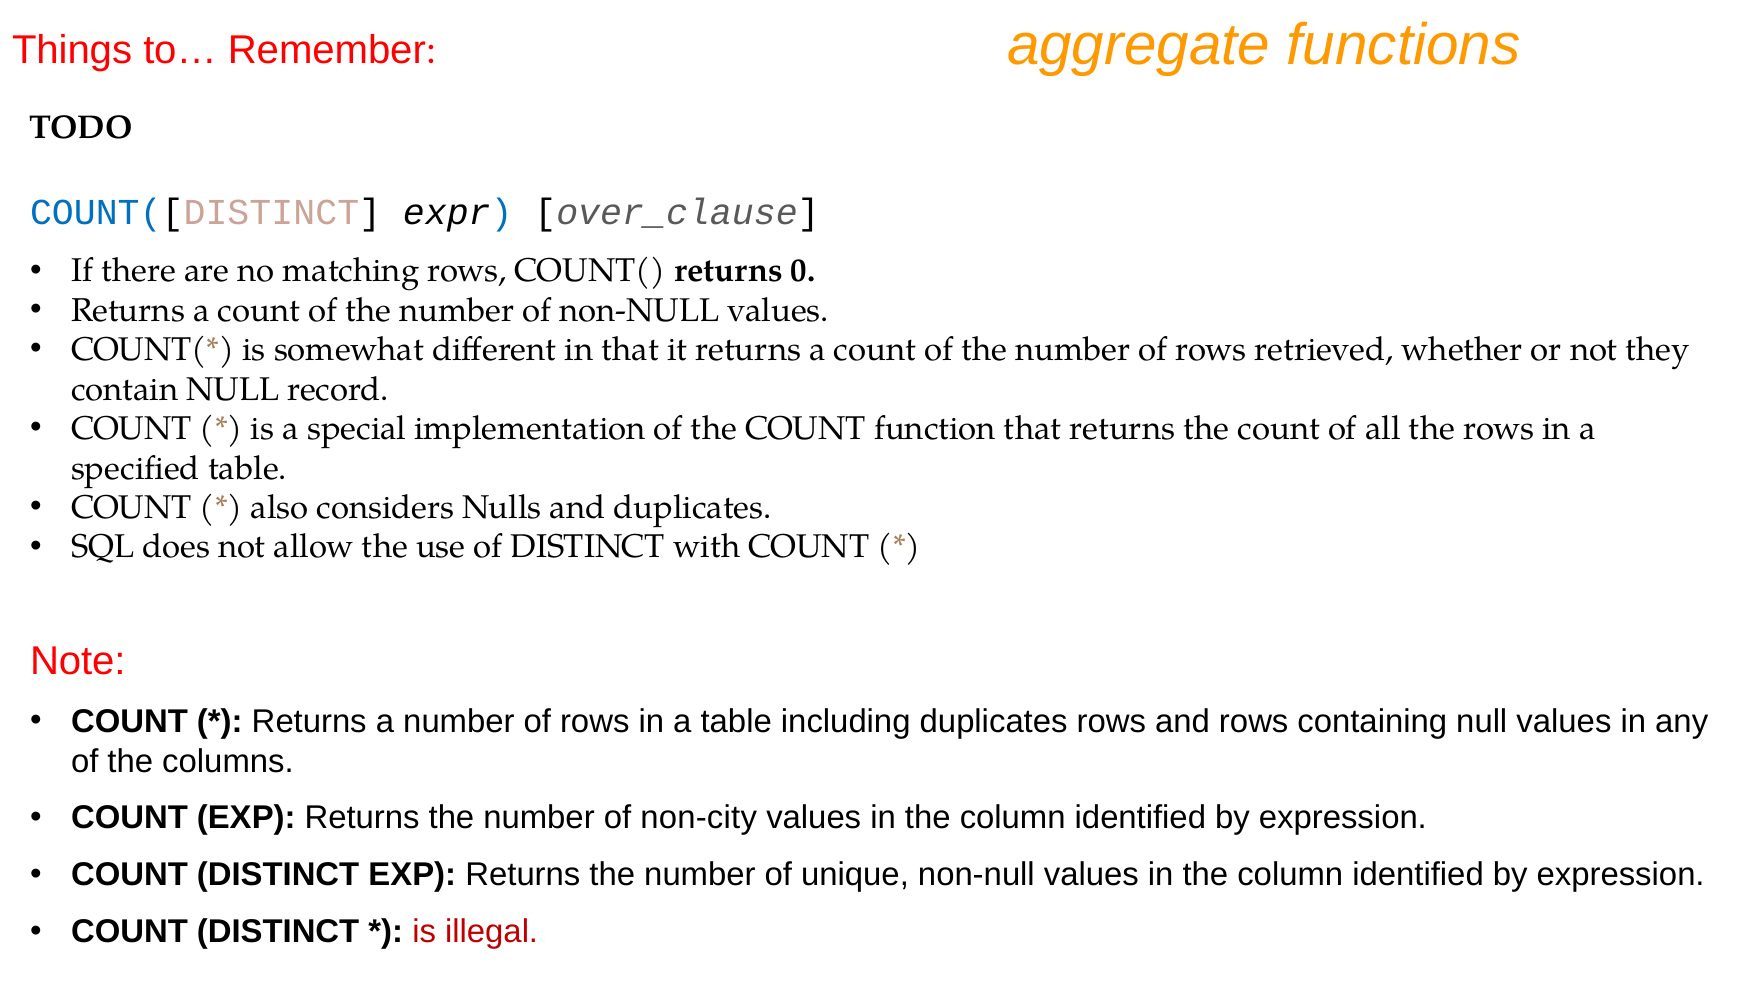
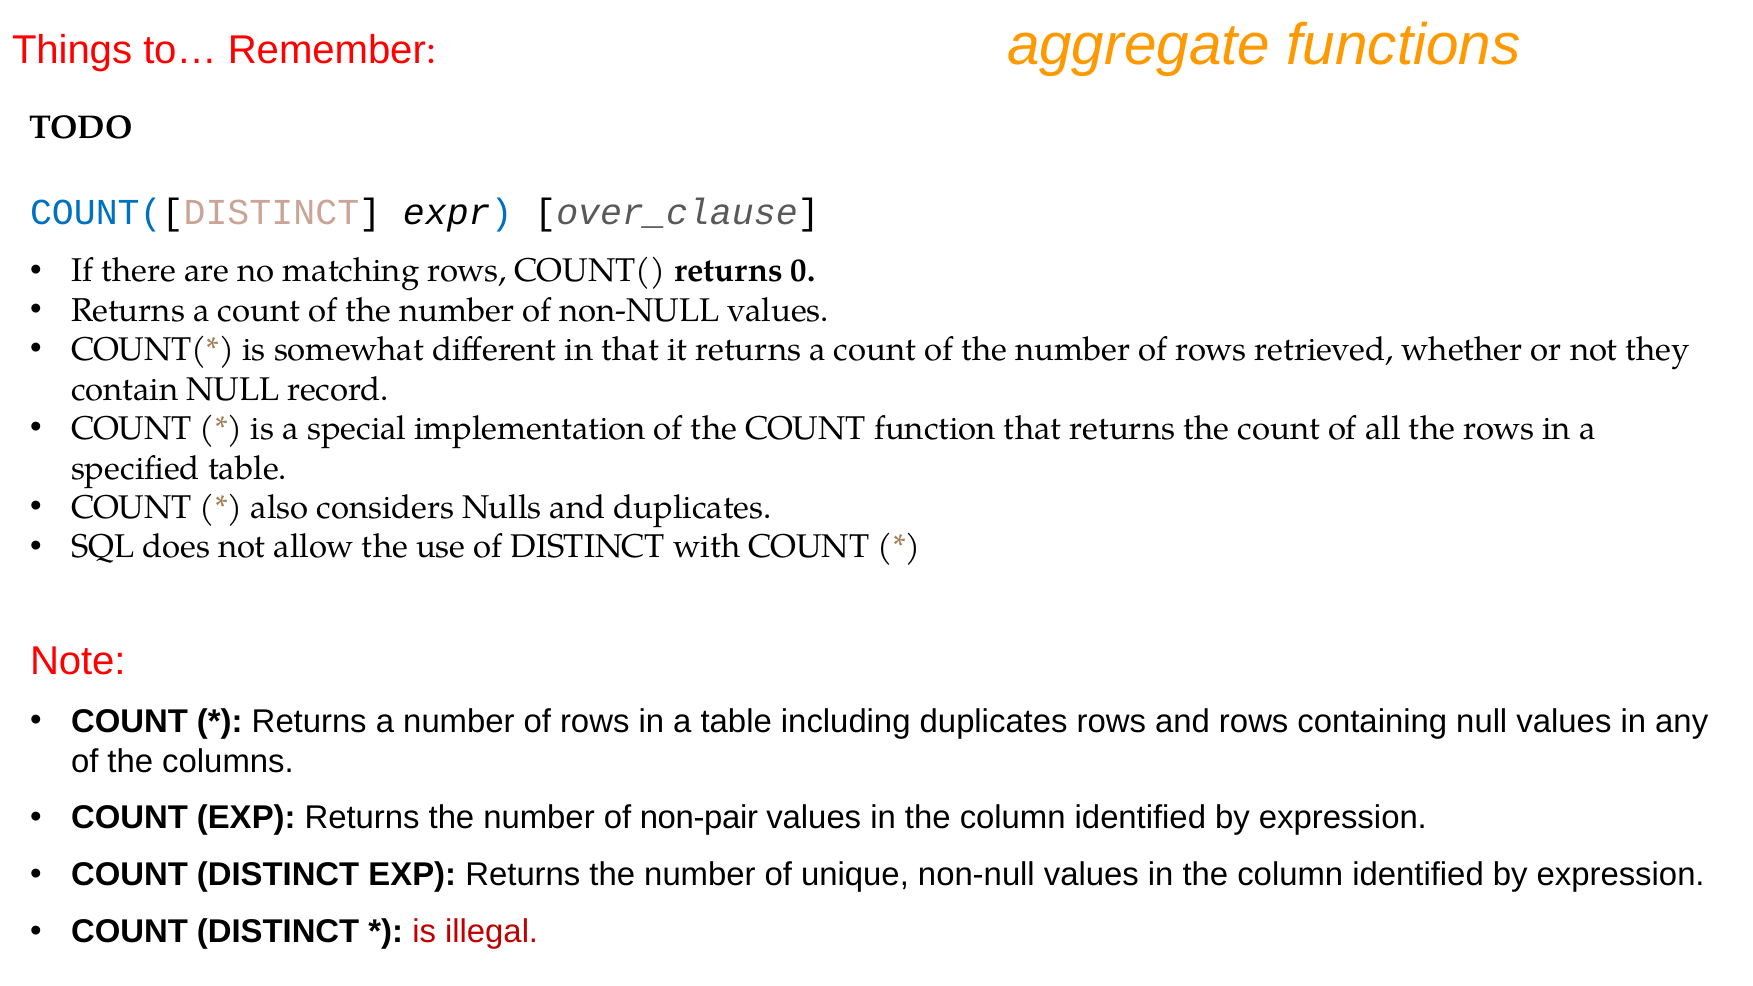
non-city: non-city -> non-pair
